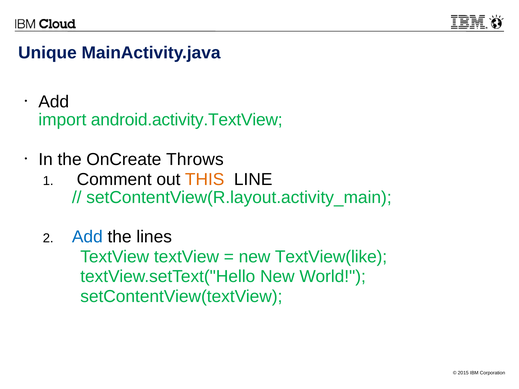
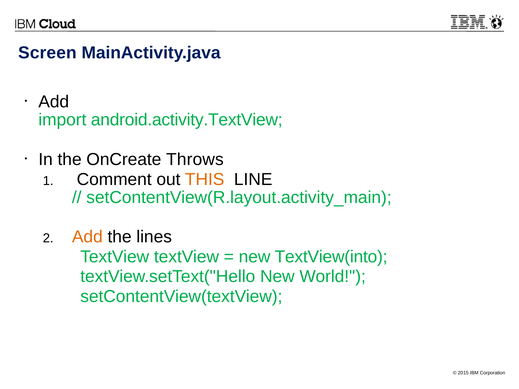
Unique: Unique -> Screen
Add at (87, 237) colour: blue -> orange
TextView(like: TextView(like -> TextView(into
